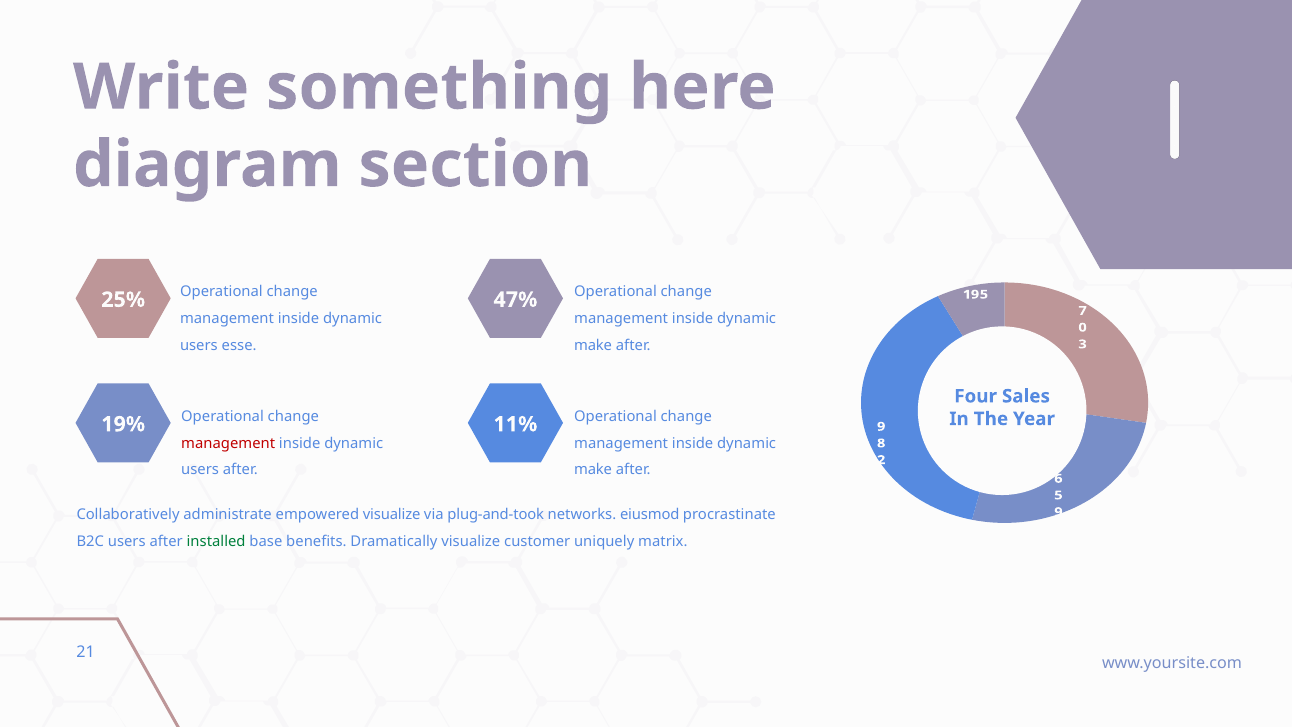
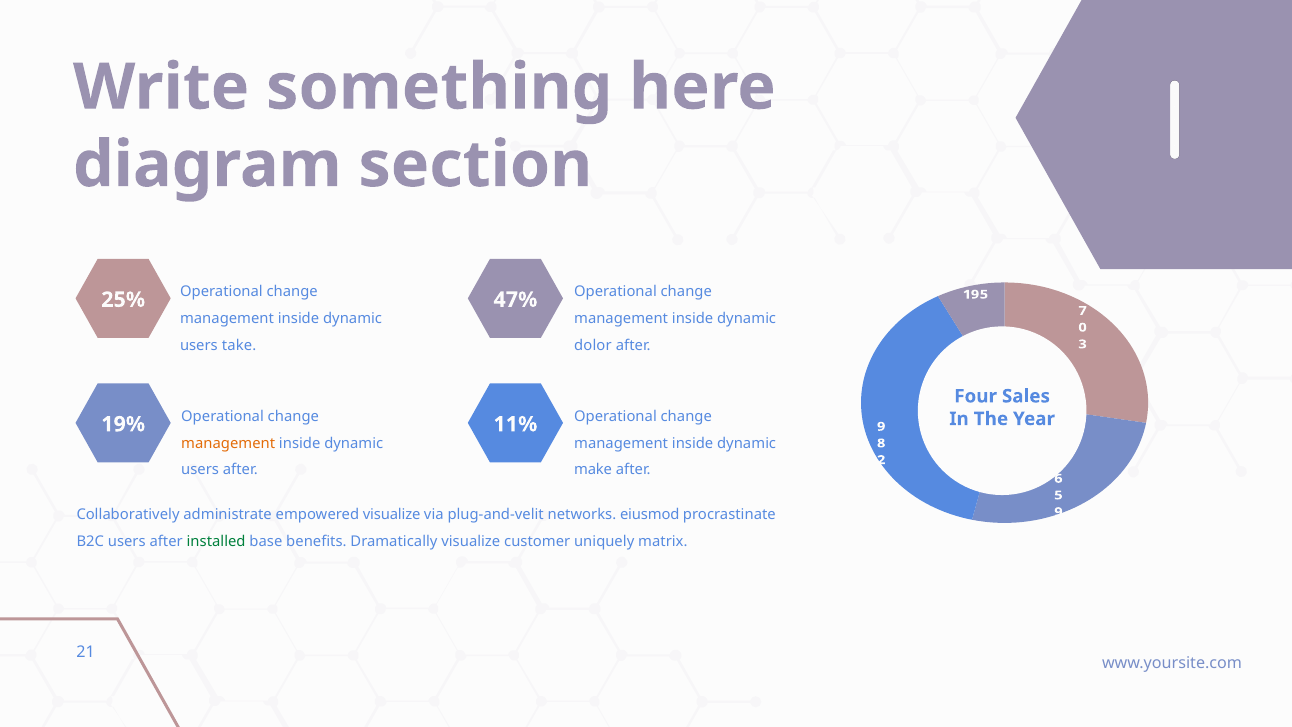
esse: esse -> take
make at (593, 345): make -> dolor
management at (228, 443) colour: red -> orange
plug-and-took: plug-and-took -> plug-and-velit
